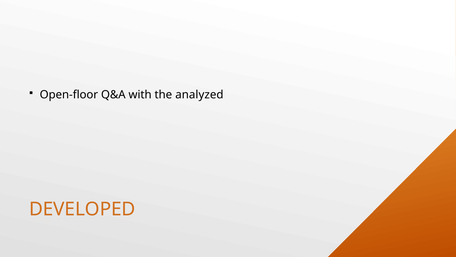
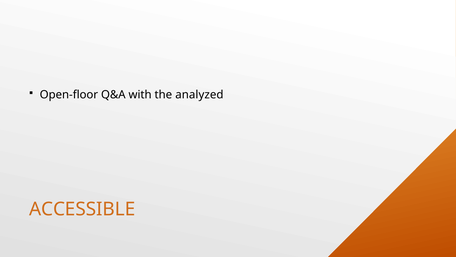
DEVELOPED: DEVELOPED -> ACCESSIBLE
